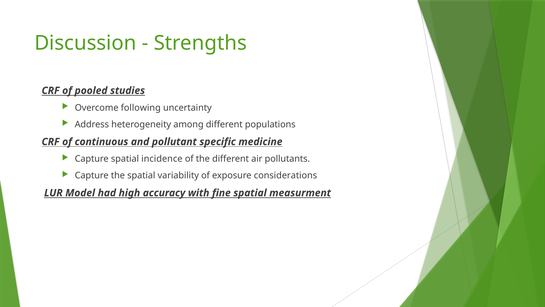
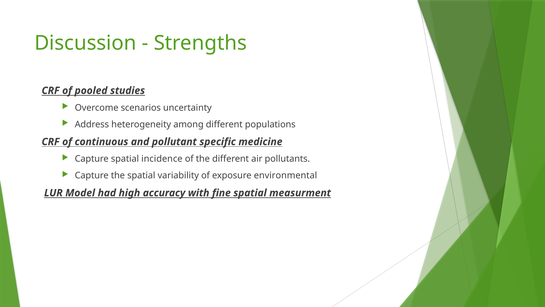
following: following -> scenarios
considerations: considerations -> environmental
